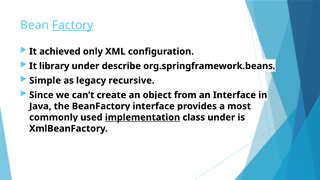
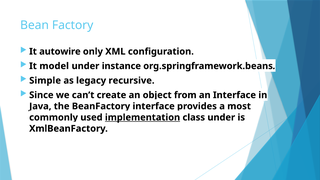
Factory underline: present -> none
achieved: achieved -> autowire
library: library -> model
describe: describe -> instance
